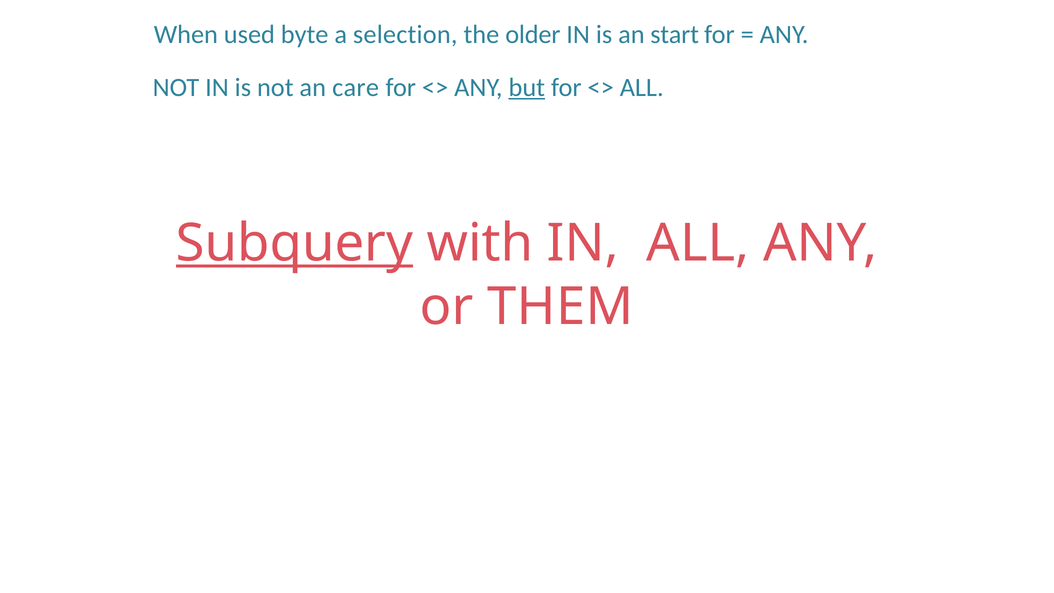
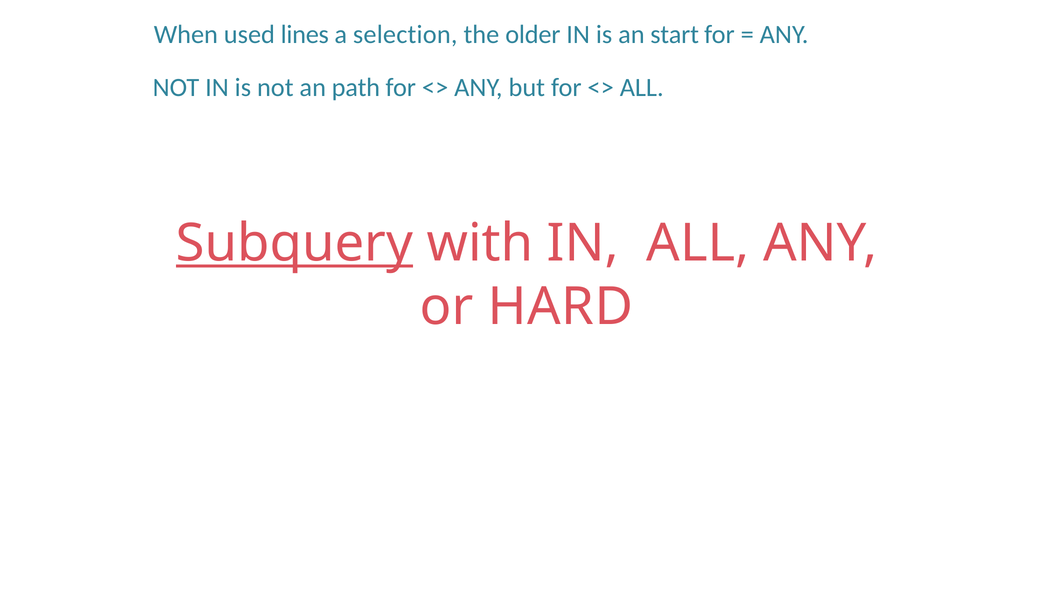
byte: byte -> lines
care: care -> path
but underline: present -> none
THEM: THEM -> HARD
